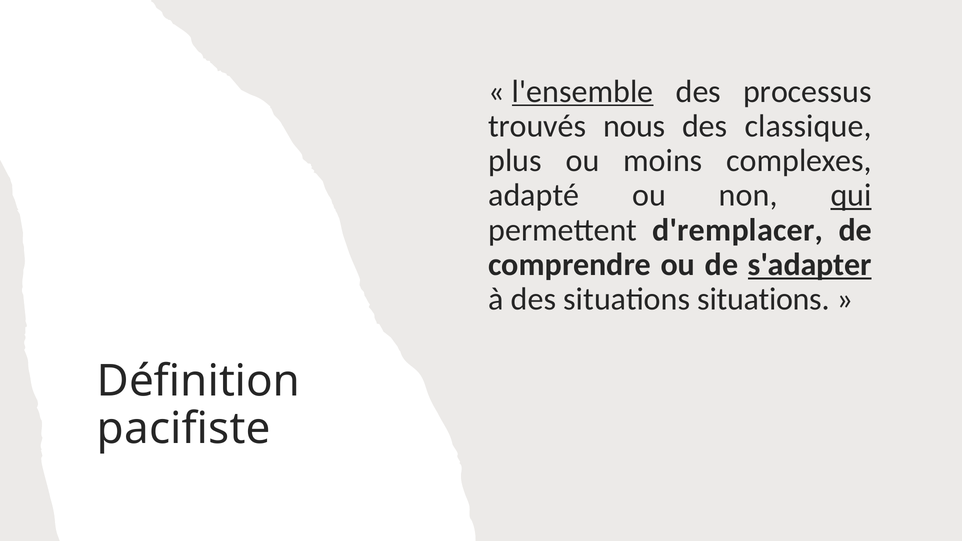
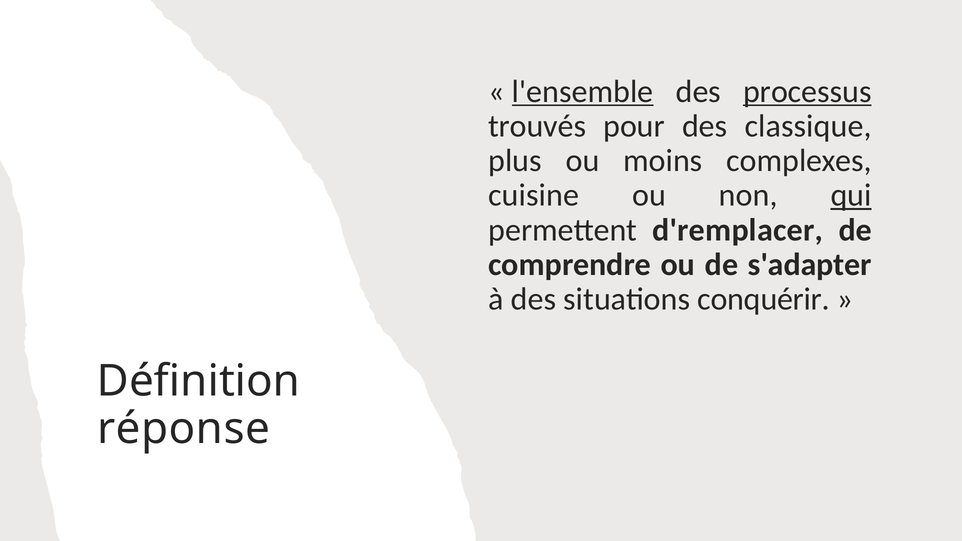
processus underline: none -> present
nous: nous -> pour
adapté: adapté -> cuisine
s'adapter underline: present -> none
situations situations: situations -> conquérir
pacifiste: pacifiste -> réponse
